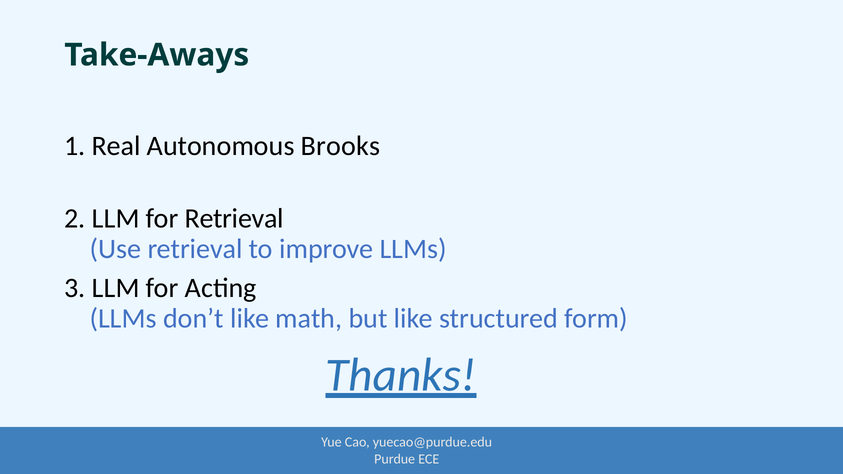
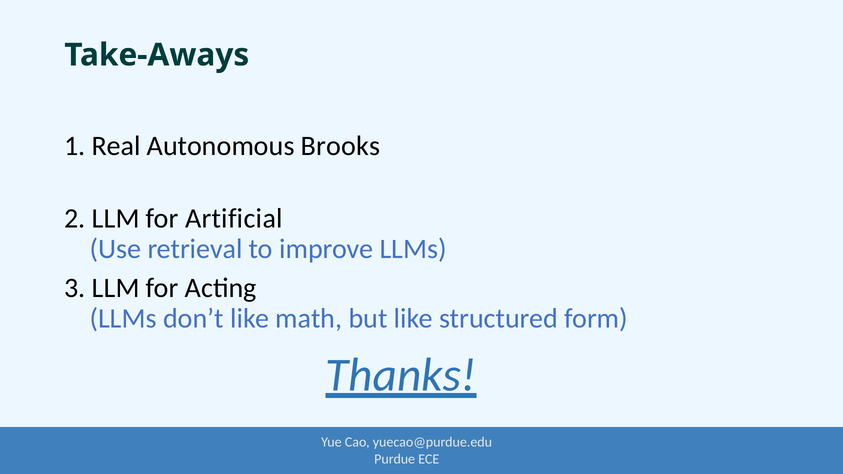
for Retrieval: Retrieval -> Artificial
